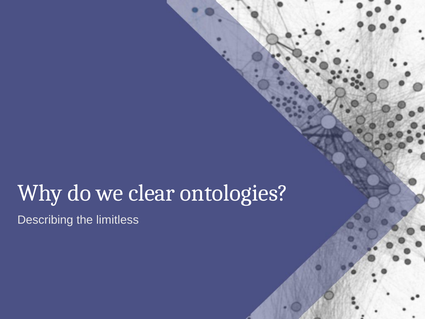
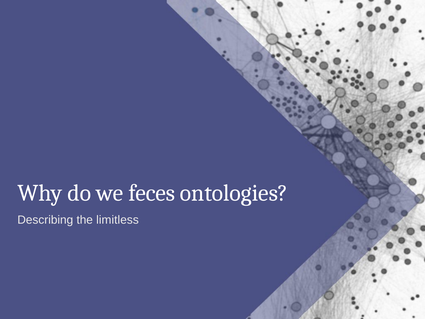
clear: clear -> feces
